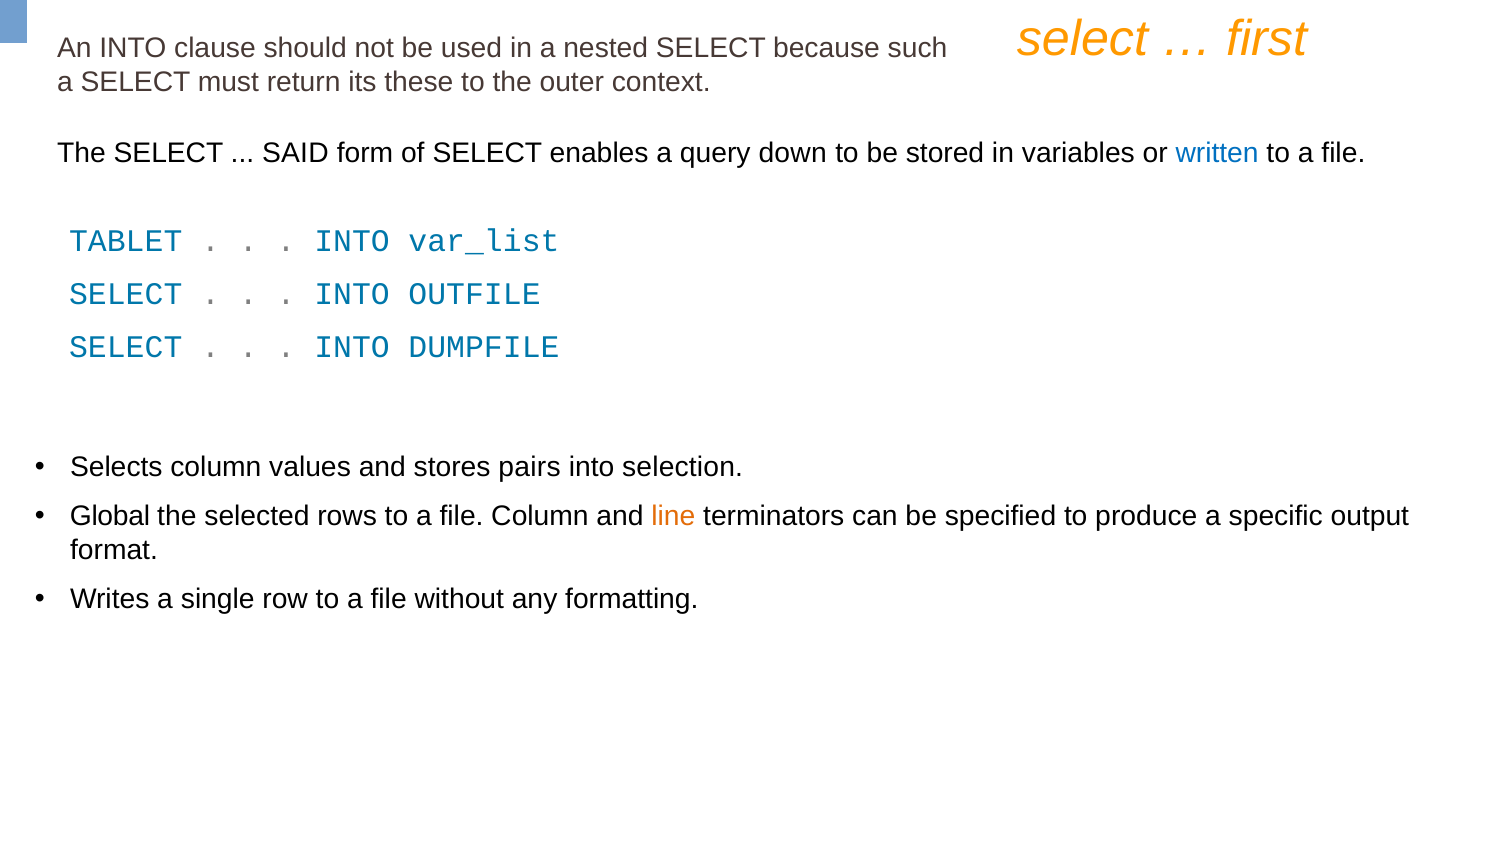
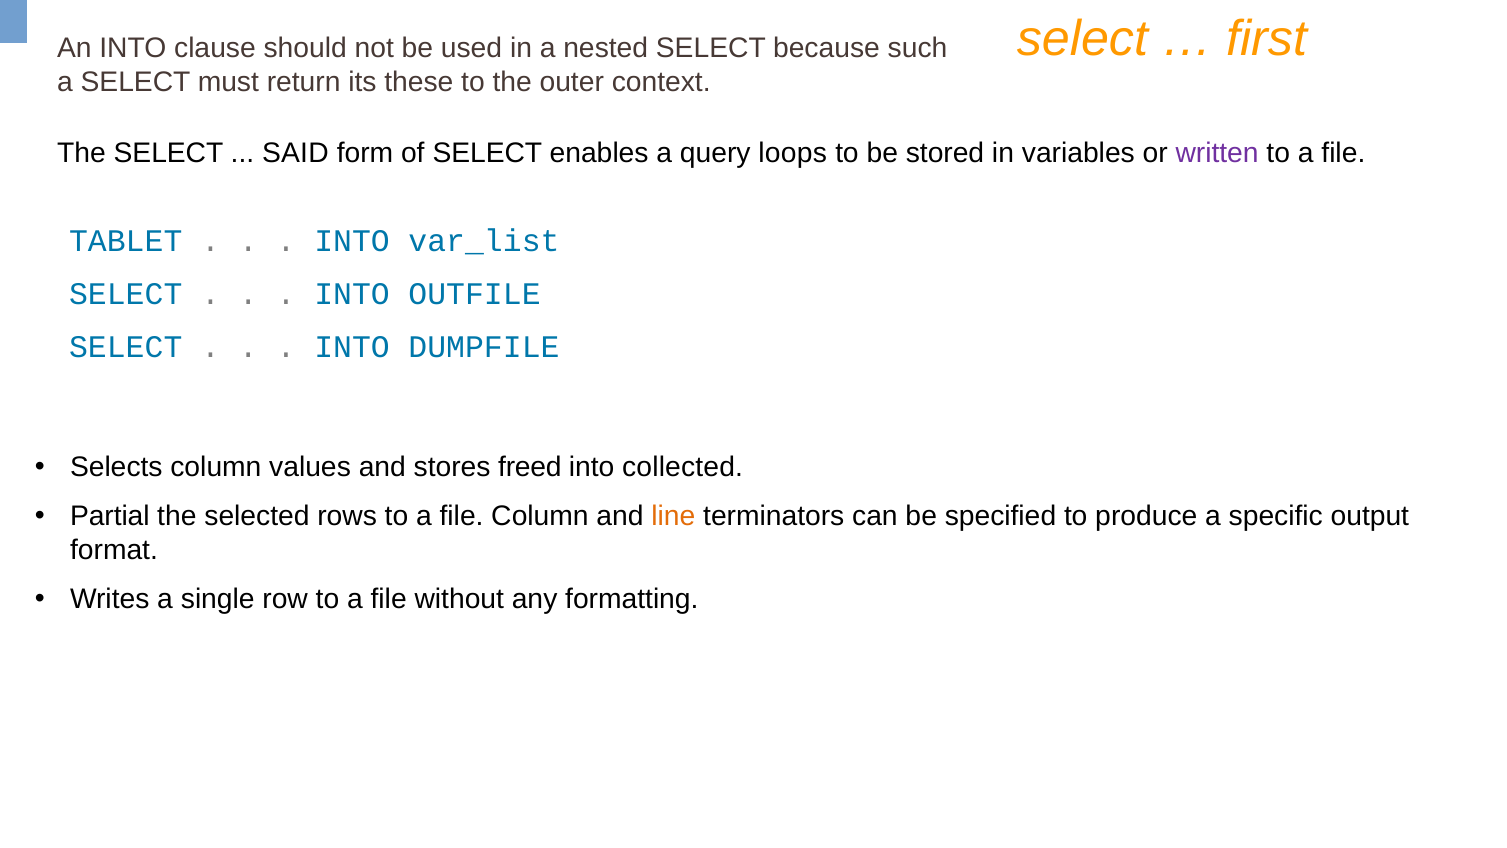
down: down -> loops
written colour: blue -> purple
pairs: pairs -> freed
selection: selection -> collected
Global: Global -> Partial
